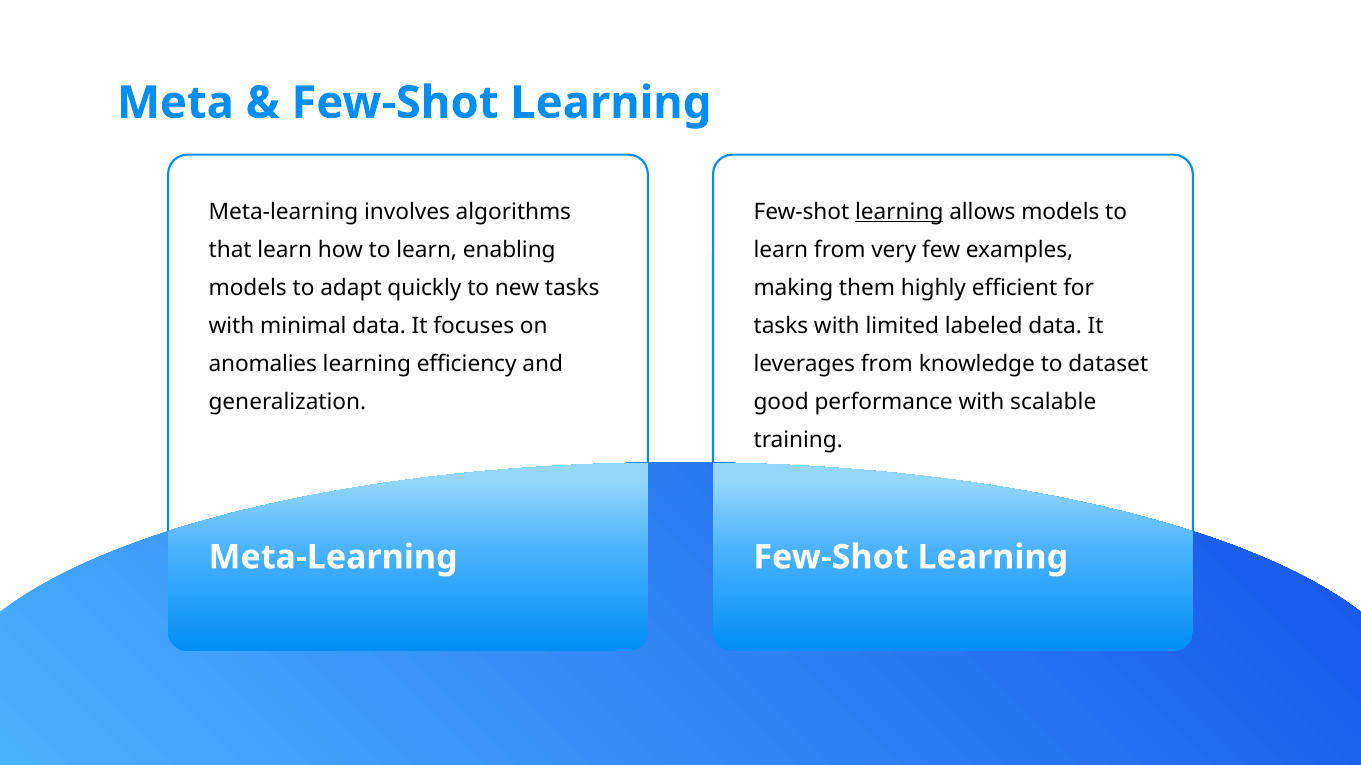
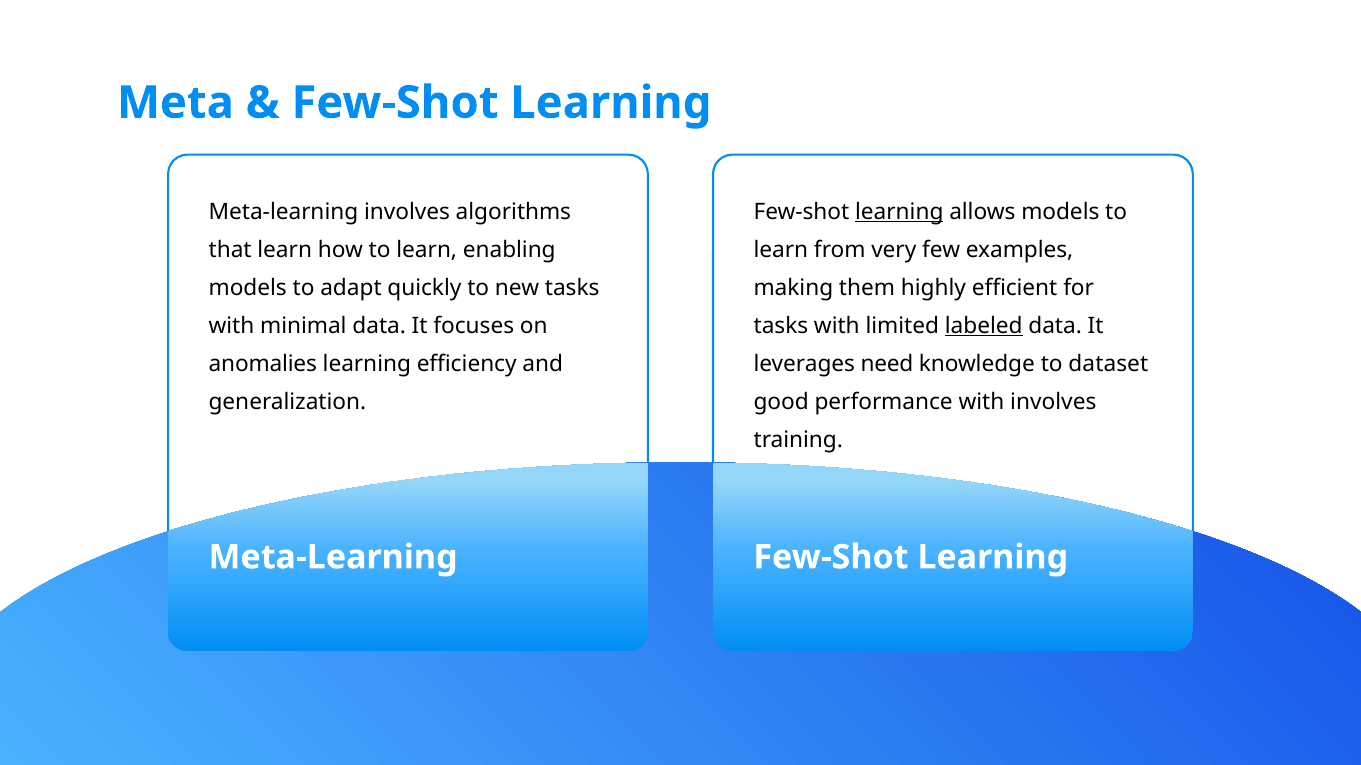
labeled underline: none -> present
leverages from: from -> need
with scalable: scalable -> involves
